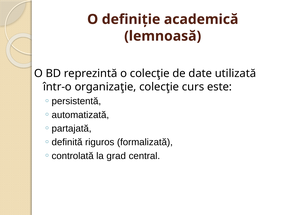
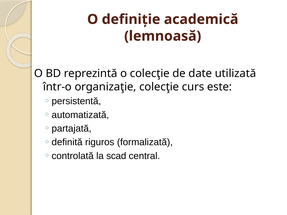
grad: grad -> scad
